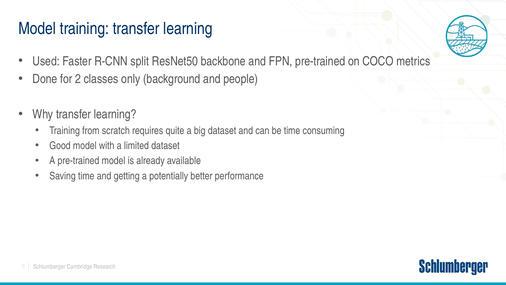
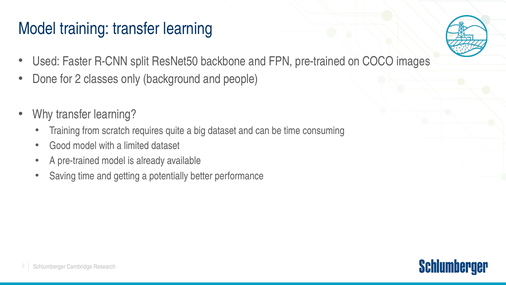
metrics: metrics -> images
